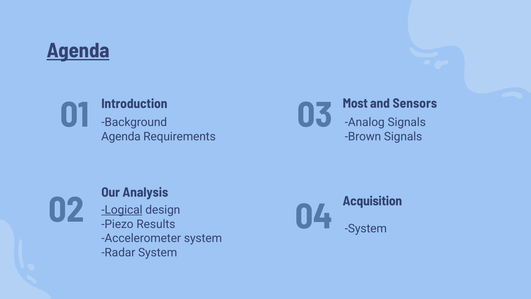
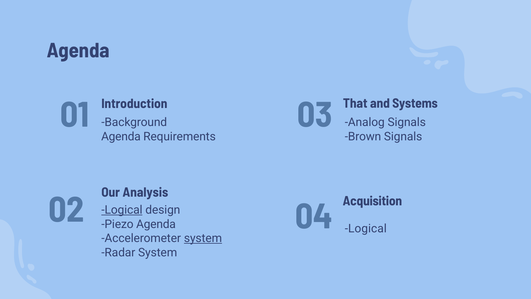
Agenda at (78, 51) underline: present -> none
Most: Most -> That
Sensors: Sensors -> Systems
04 System: System -> Logical
Piezo Results: Results -> Agenda
system at (203, 238) underline: none -> present
